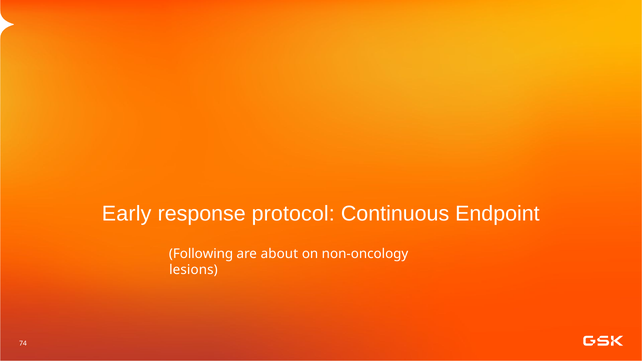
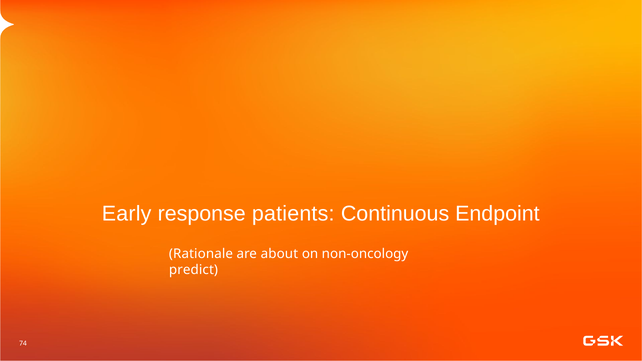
protocol: protocol -> patients
Following: Following -> Rationale
lesions: lesions -> predict
